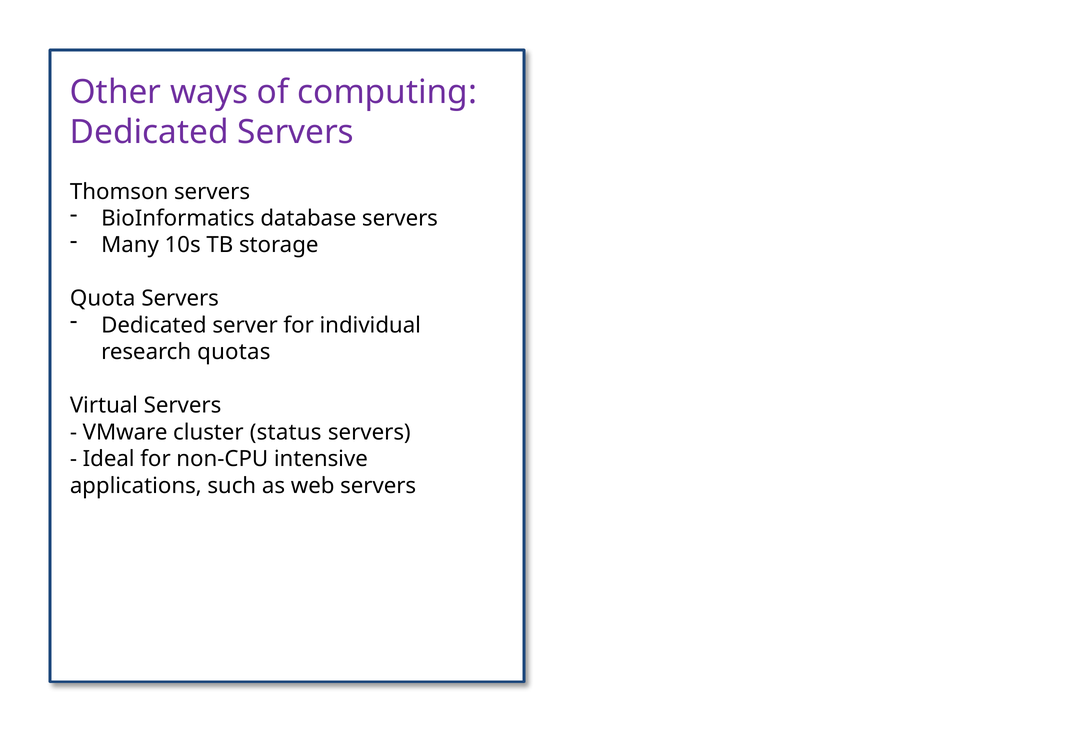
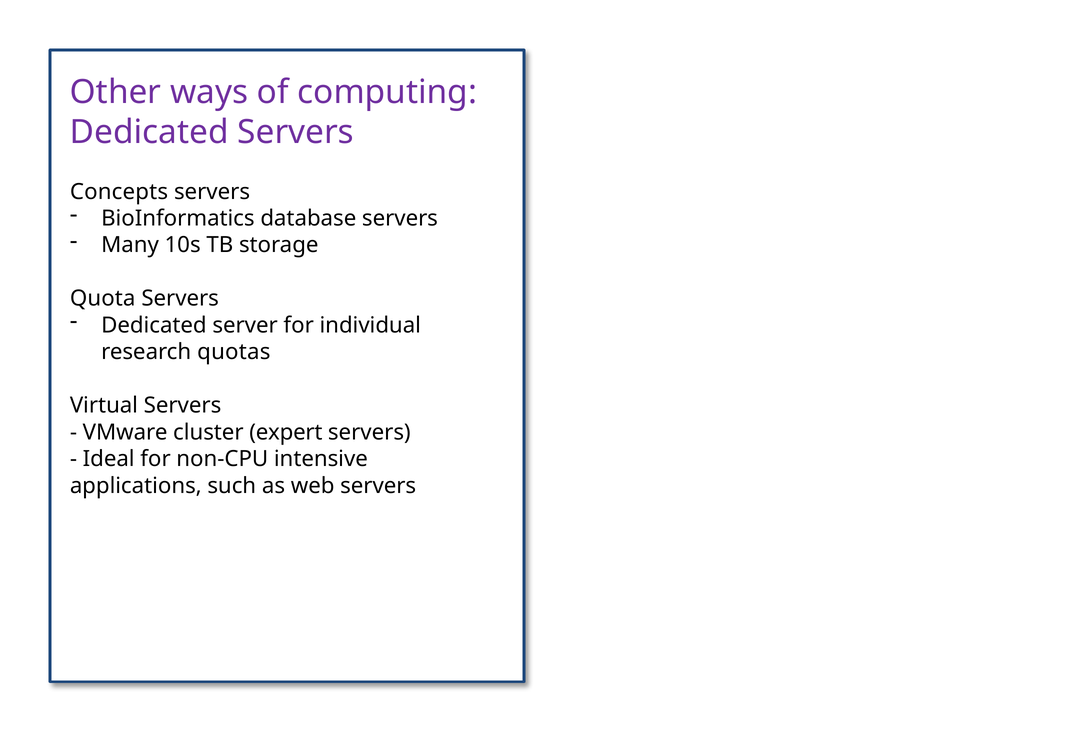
Thomson: Thomson -> Concepts
status: status -> expert
